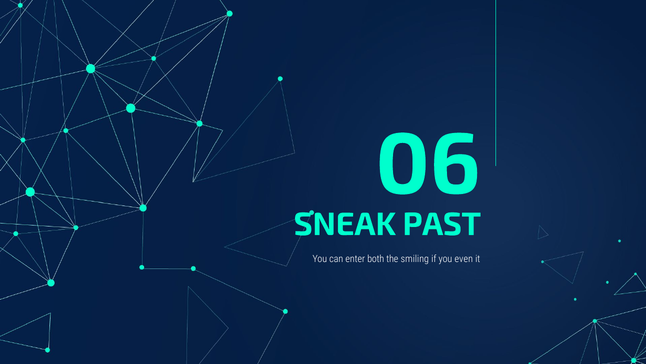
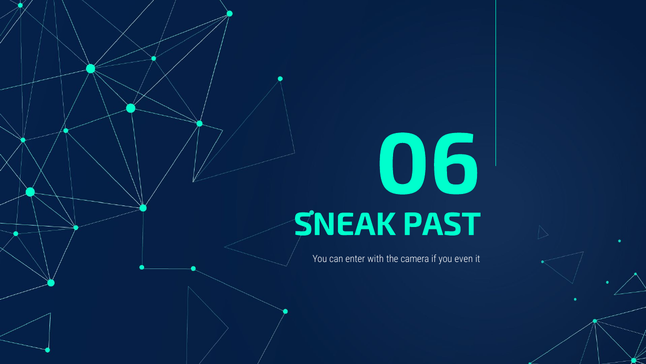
both: both -> with
smiling: smiling -> camera
